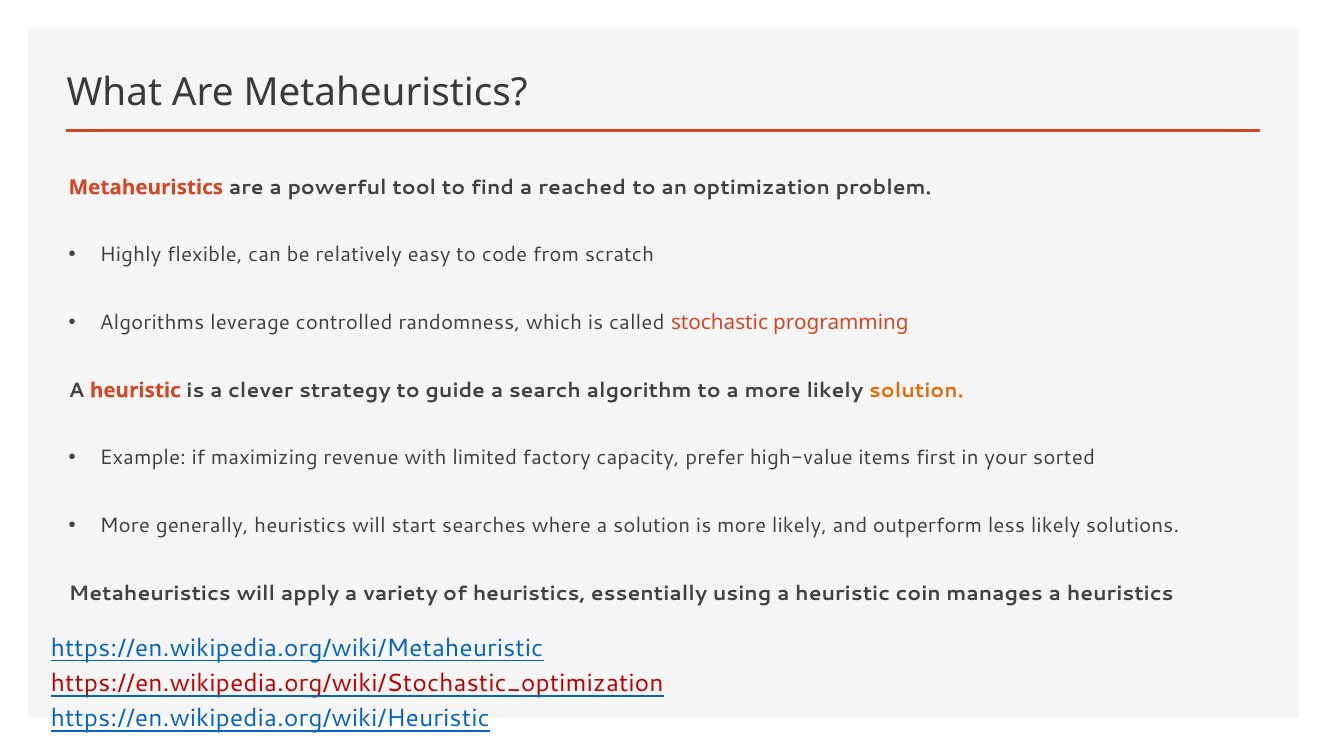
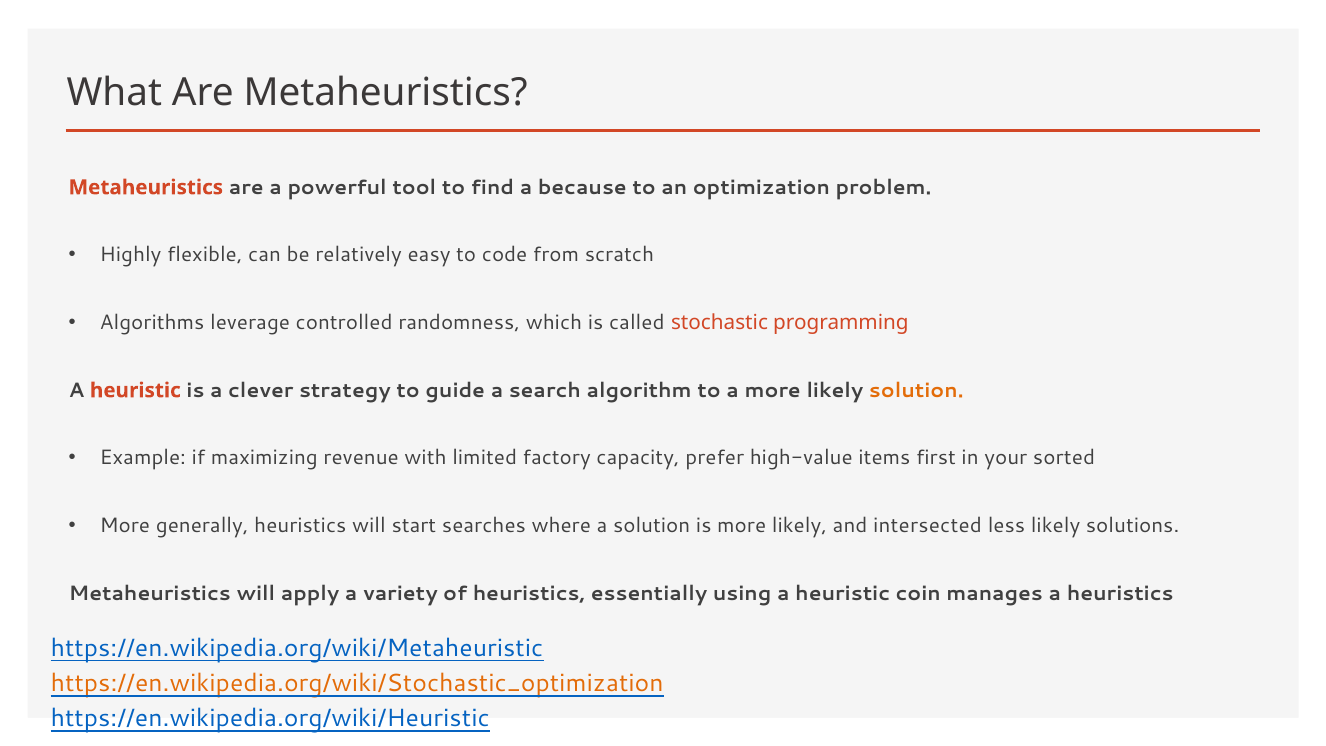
reached: reached -> because
outperform: outperform -> intersected
https://en.wikipedia.org/wiki/Stochastic_optimization colour: red -> orange
